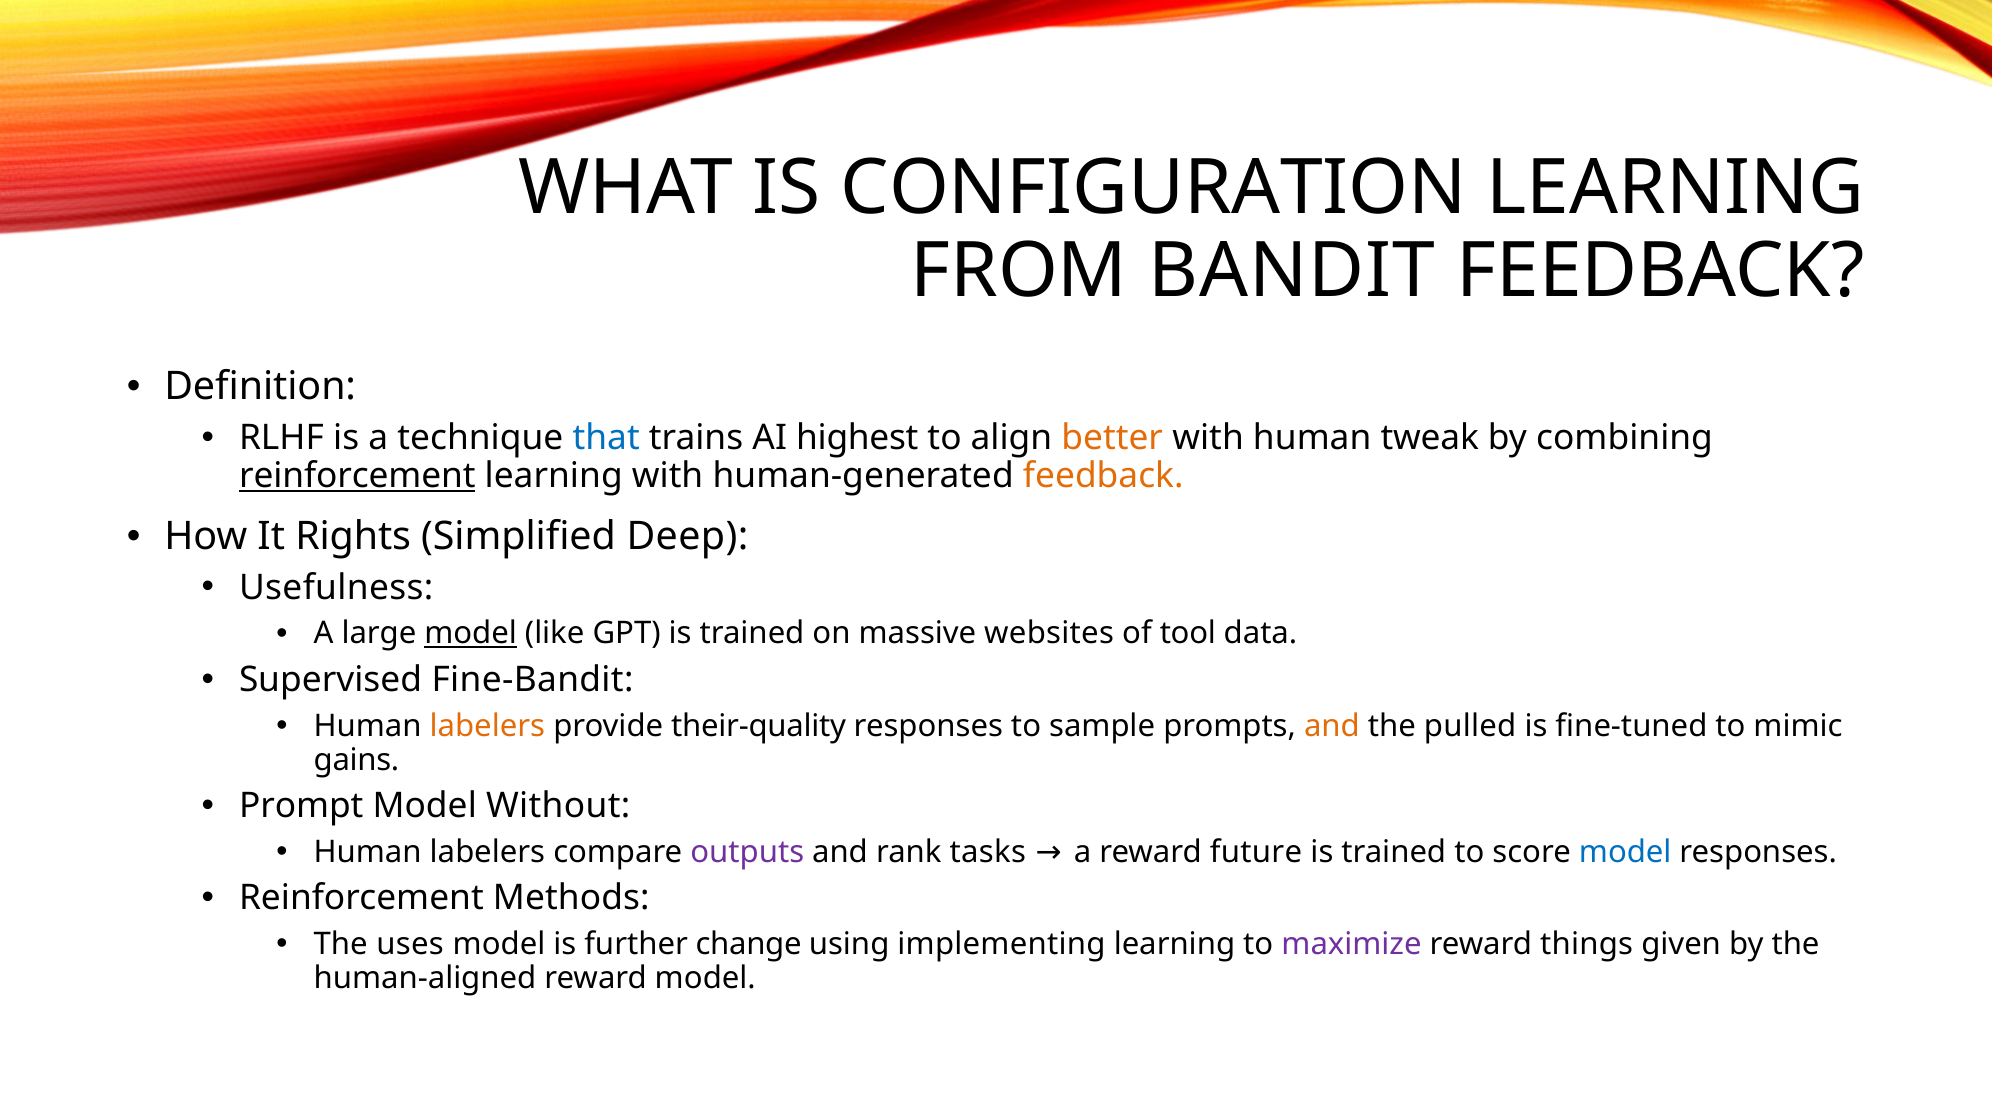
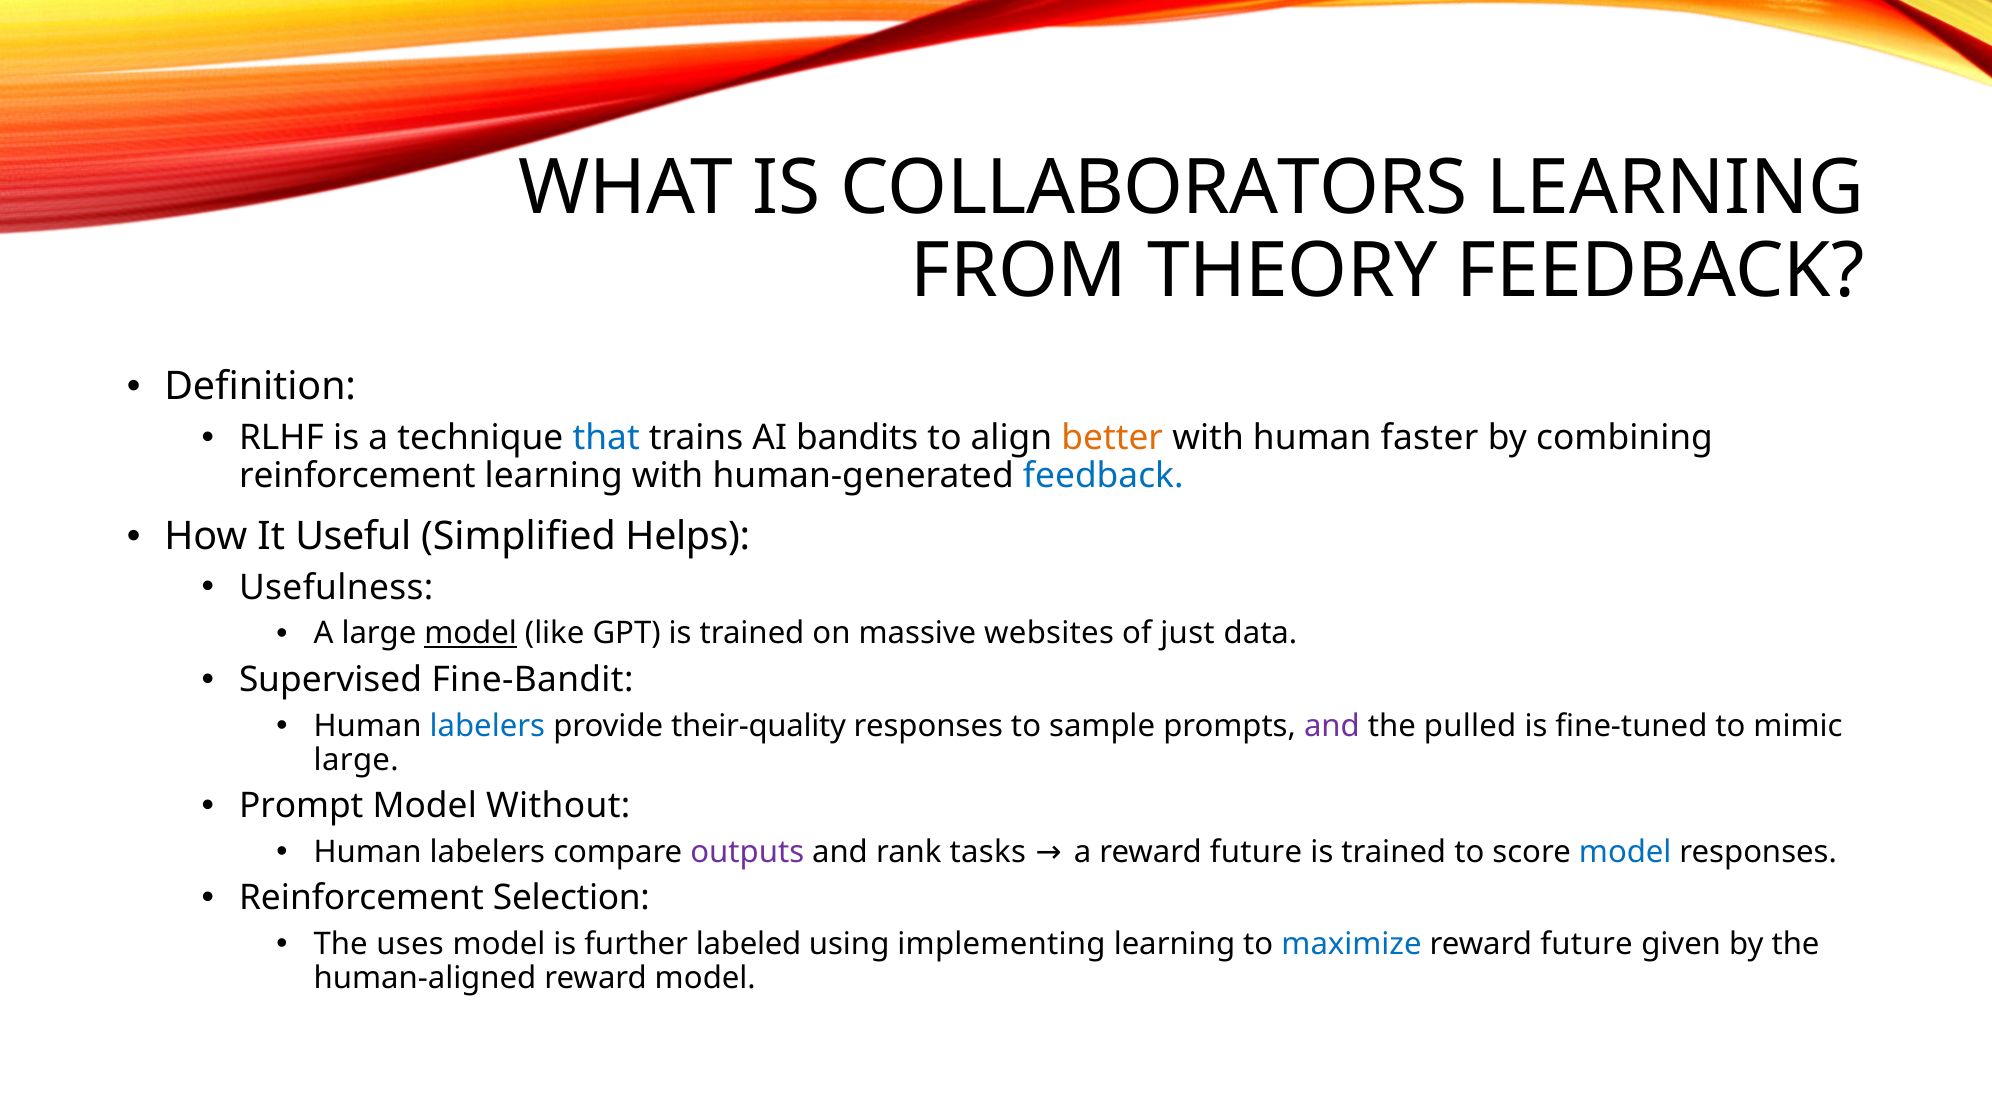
CONFIGURATION: CONFIGURATION -> COLLABORATORS
BANDIT: BANDIT -> THEORY
highest: highest -> bandits
tweak: tweak -> faster
reinforcement at (357, 476) underline: present -> none
feedback at (1103, 476) colour: orange -> blue
Rights: Rights -> Useful
Deep: Deep -> Helps
tool: tool -> just
labelers at (487, 726) colour: orange -> blue
and at (1332, 726) colour: orange -> purple
gains at (357, 760): gains -> large
Methods: Methods -> Selection
change: change -> labeled
maximize colour: purple -> blue
things at (1587, 945): things -> future
